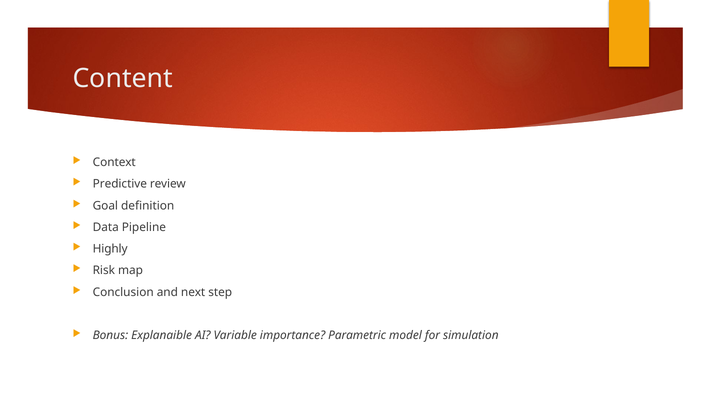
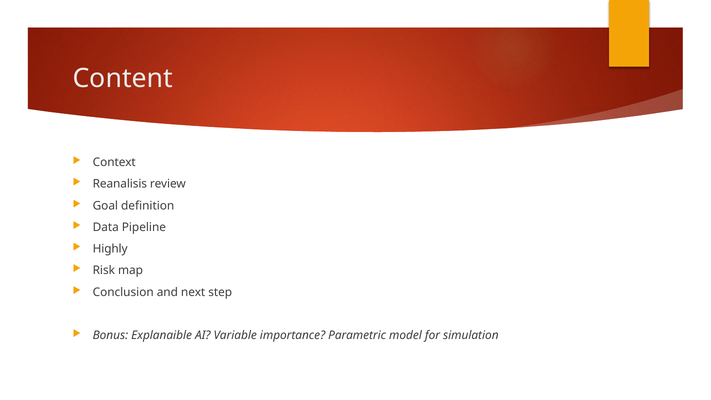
Predictive: Predictive -> Reanalisis
